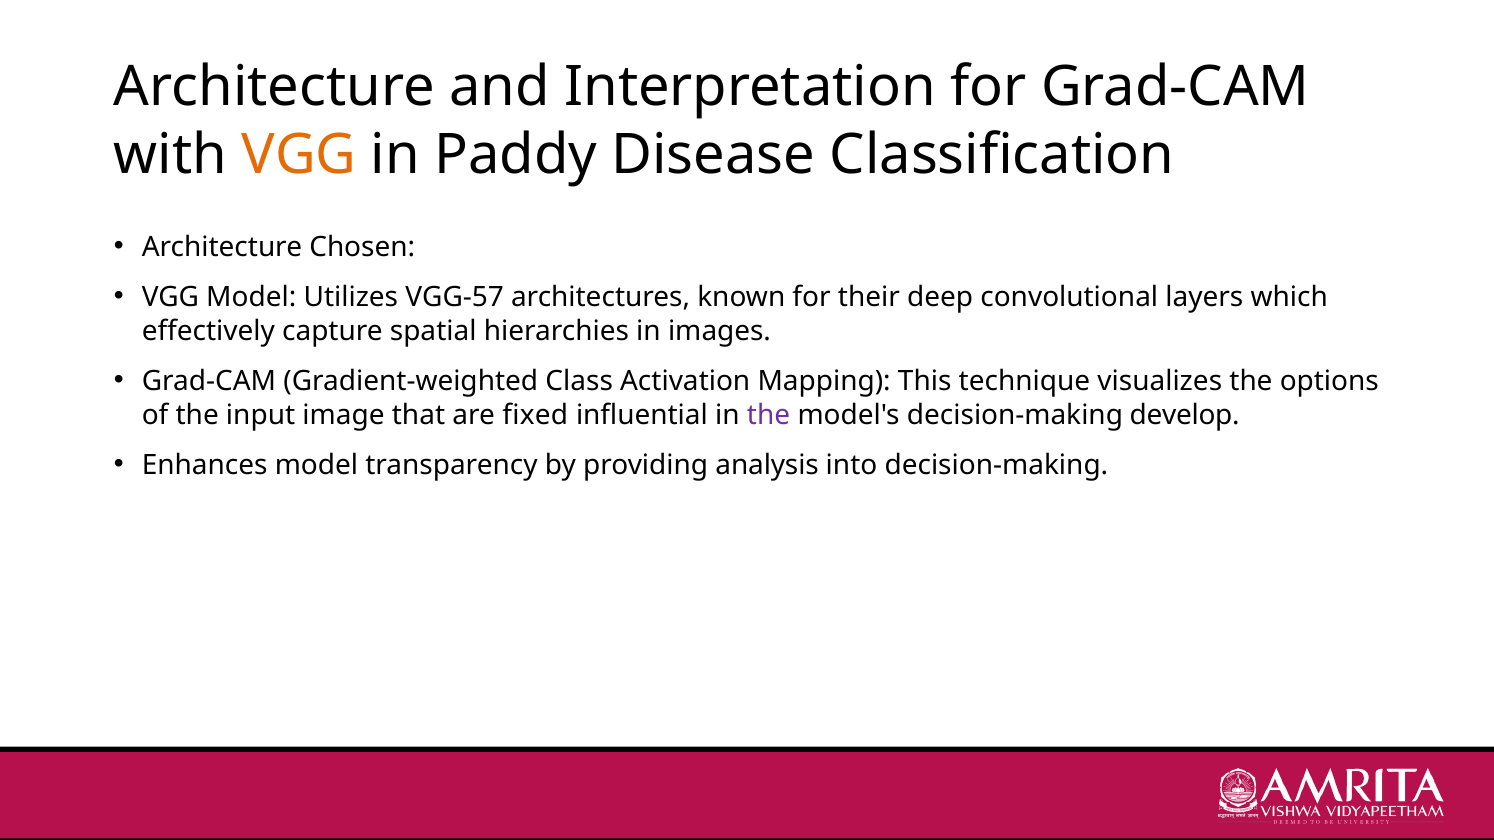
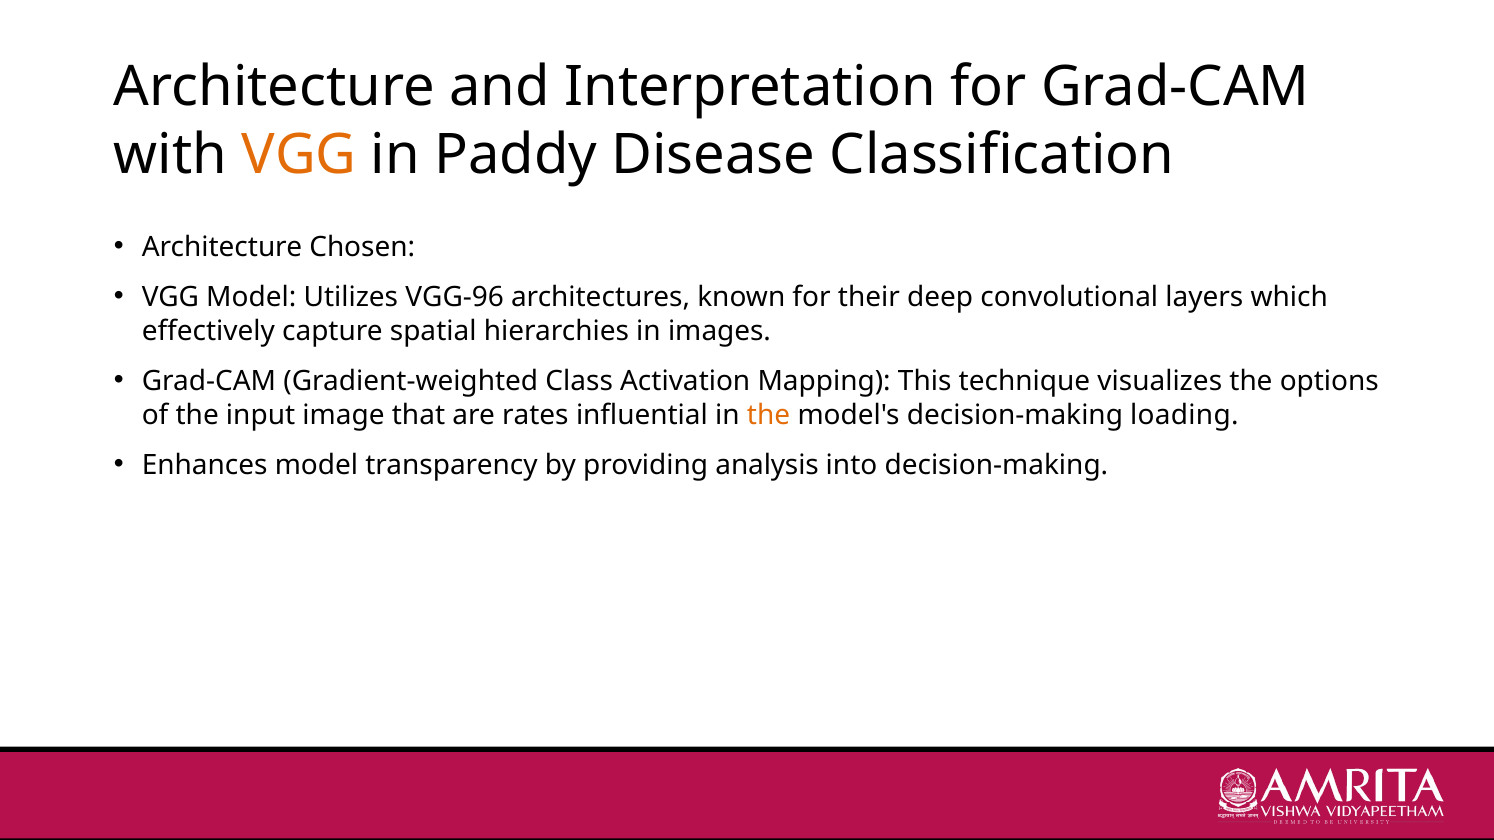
VGG-57: VGG-57 -> VGG-96
fixed: fixed -> rates
the at (769, 416) colour: purple -> orange
develop: develop -> loading
